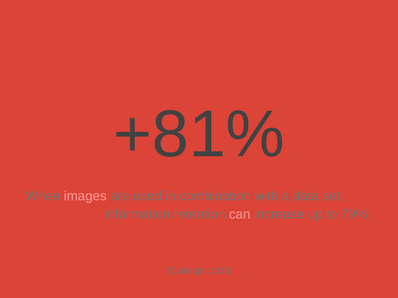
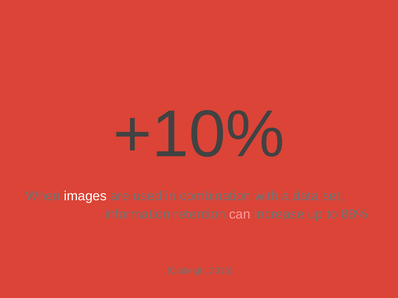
+81%: +81% -> +10%
images colour: pink -> white
79%: 79% -> 88%
